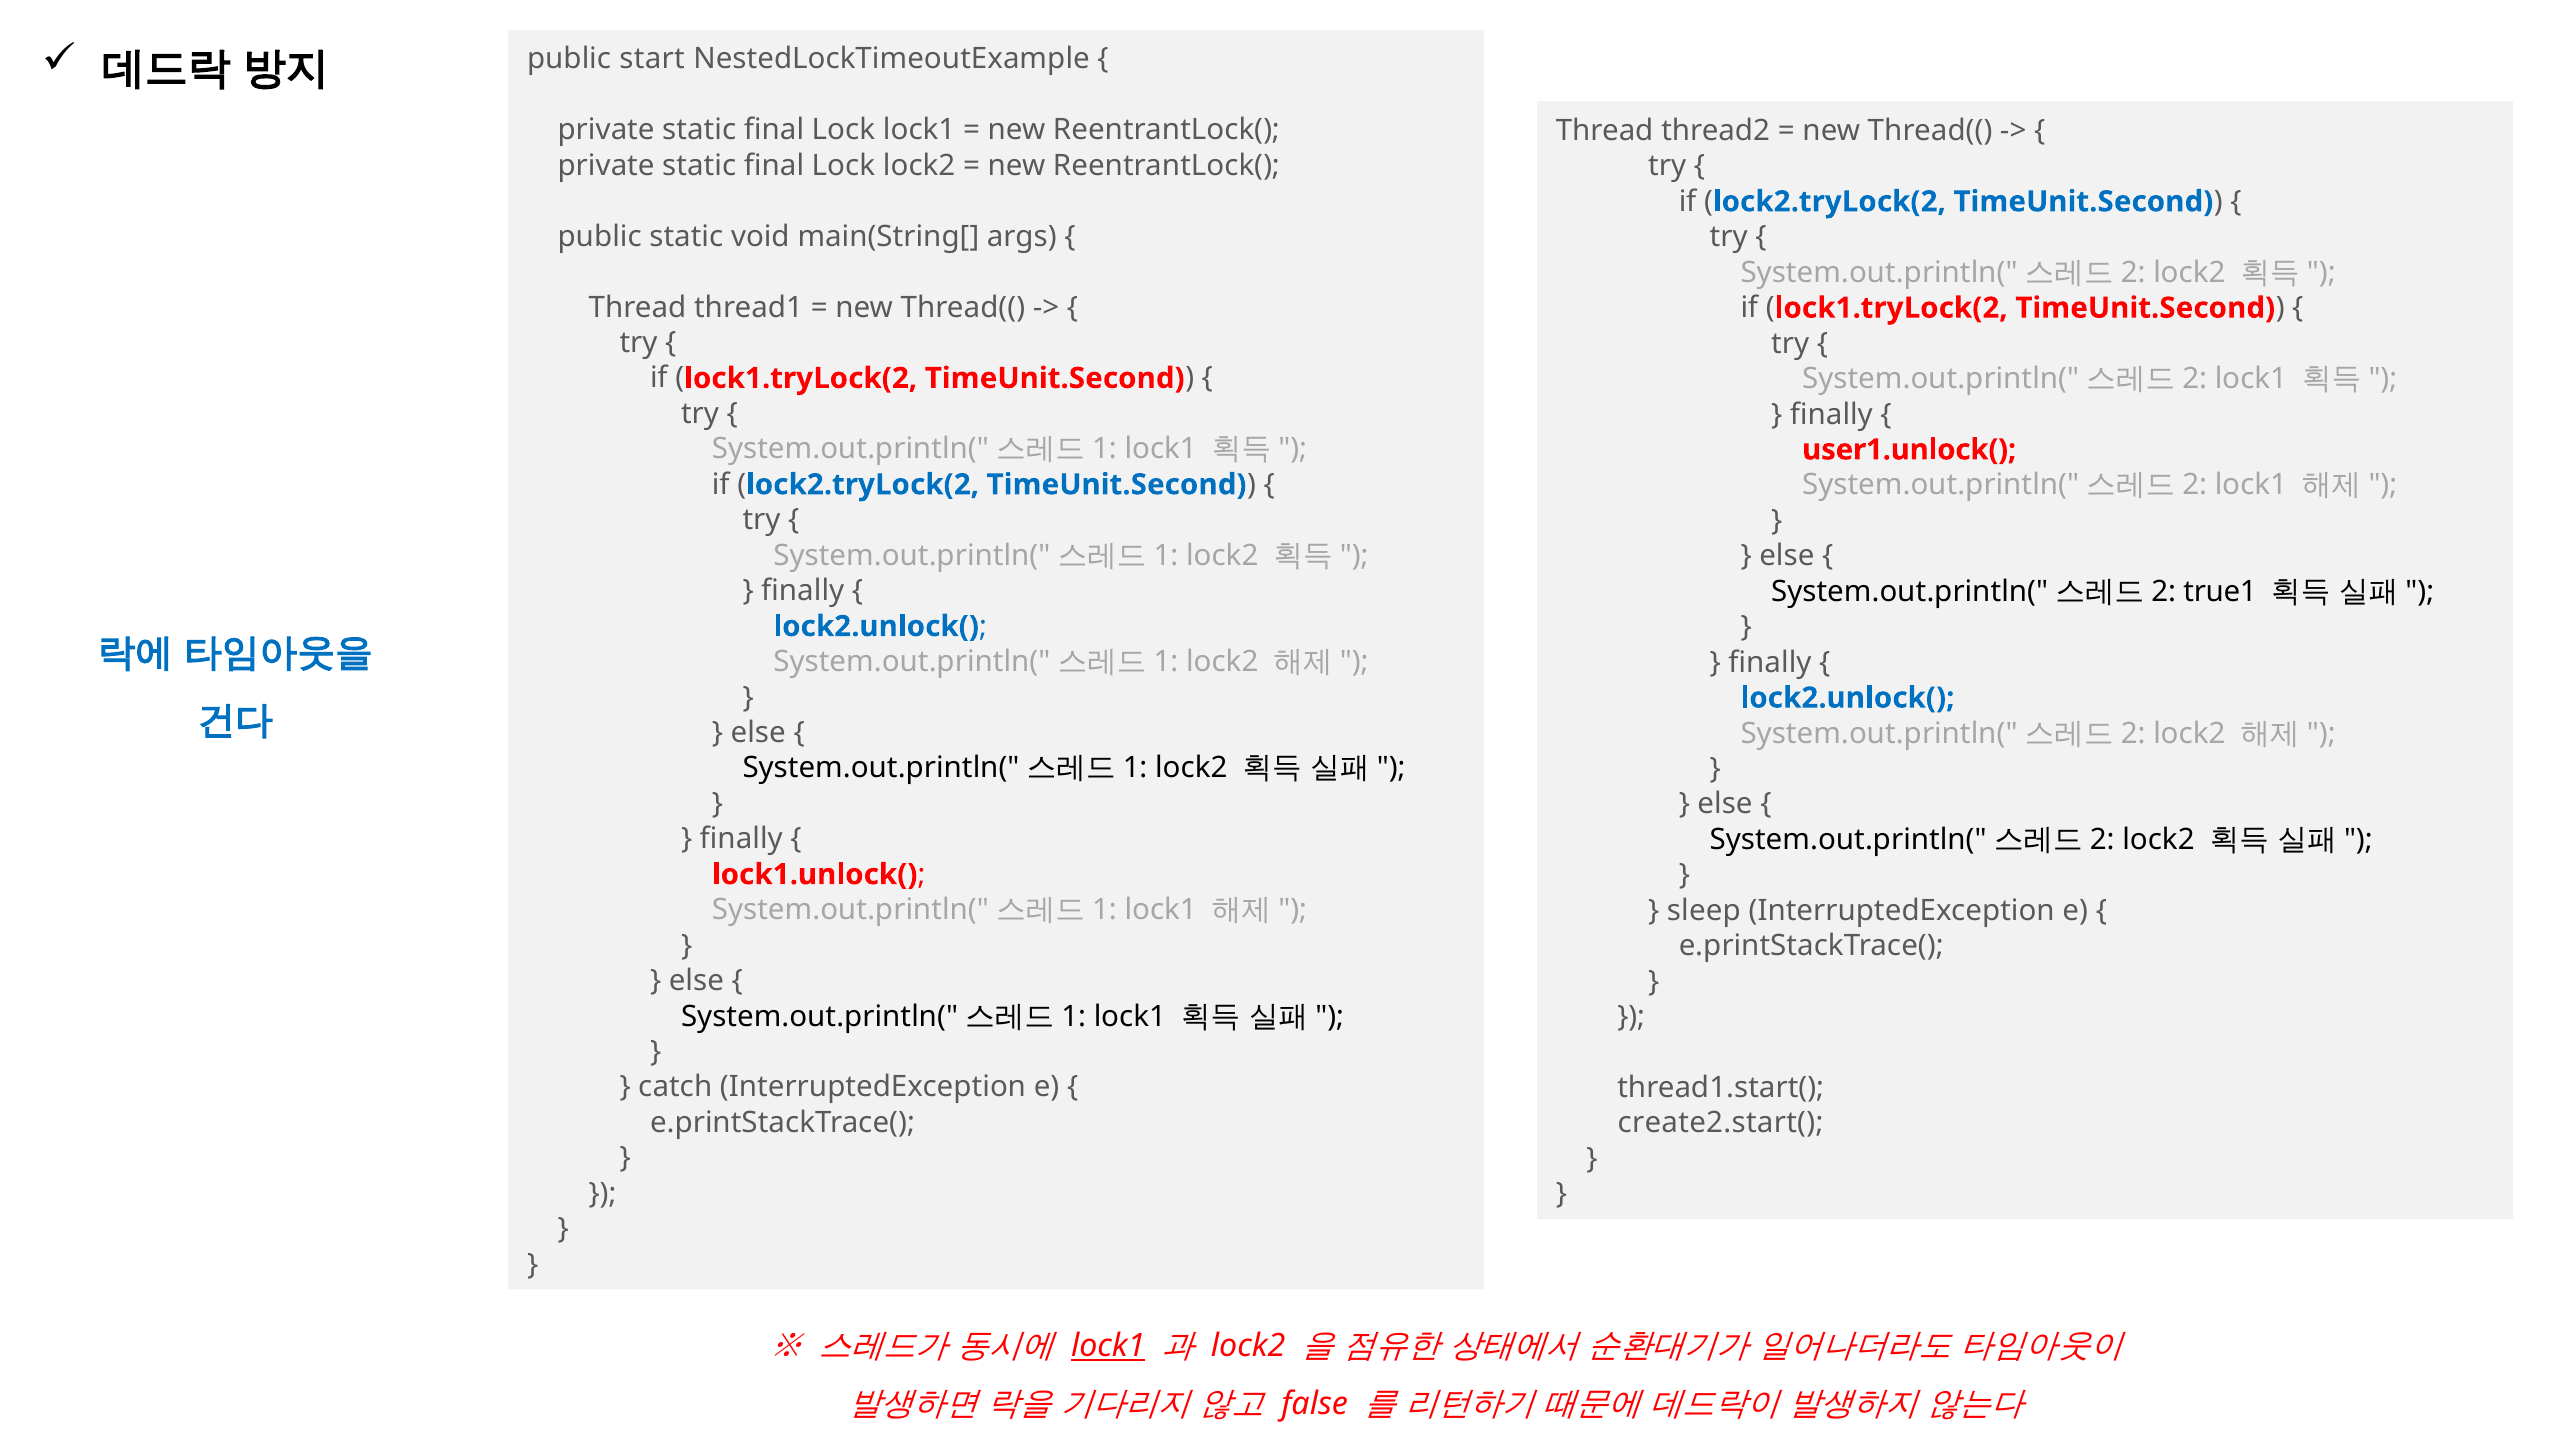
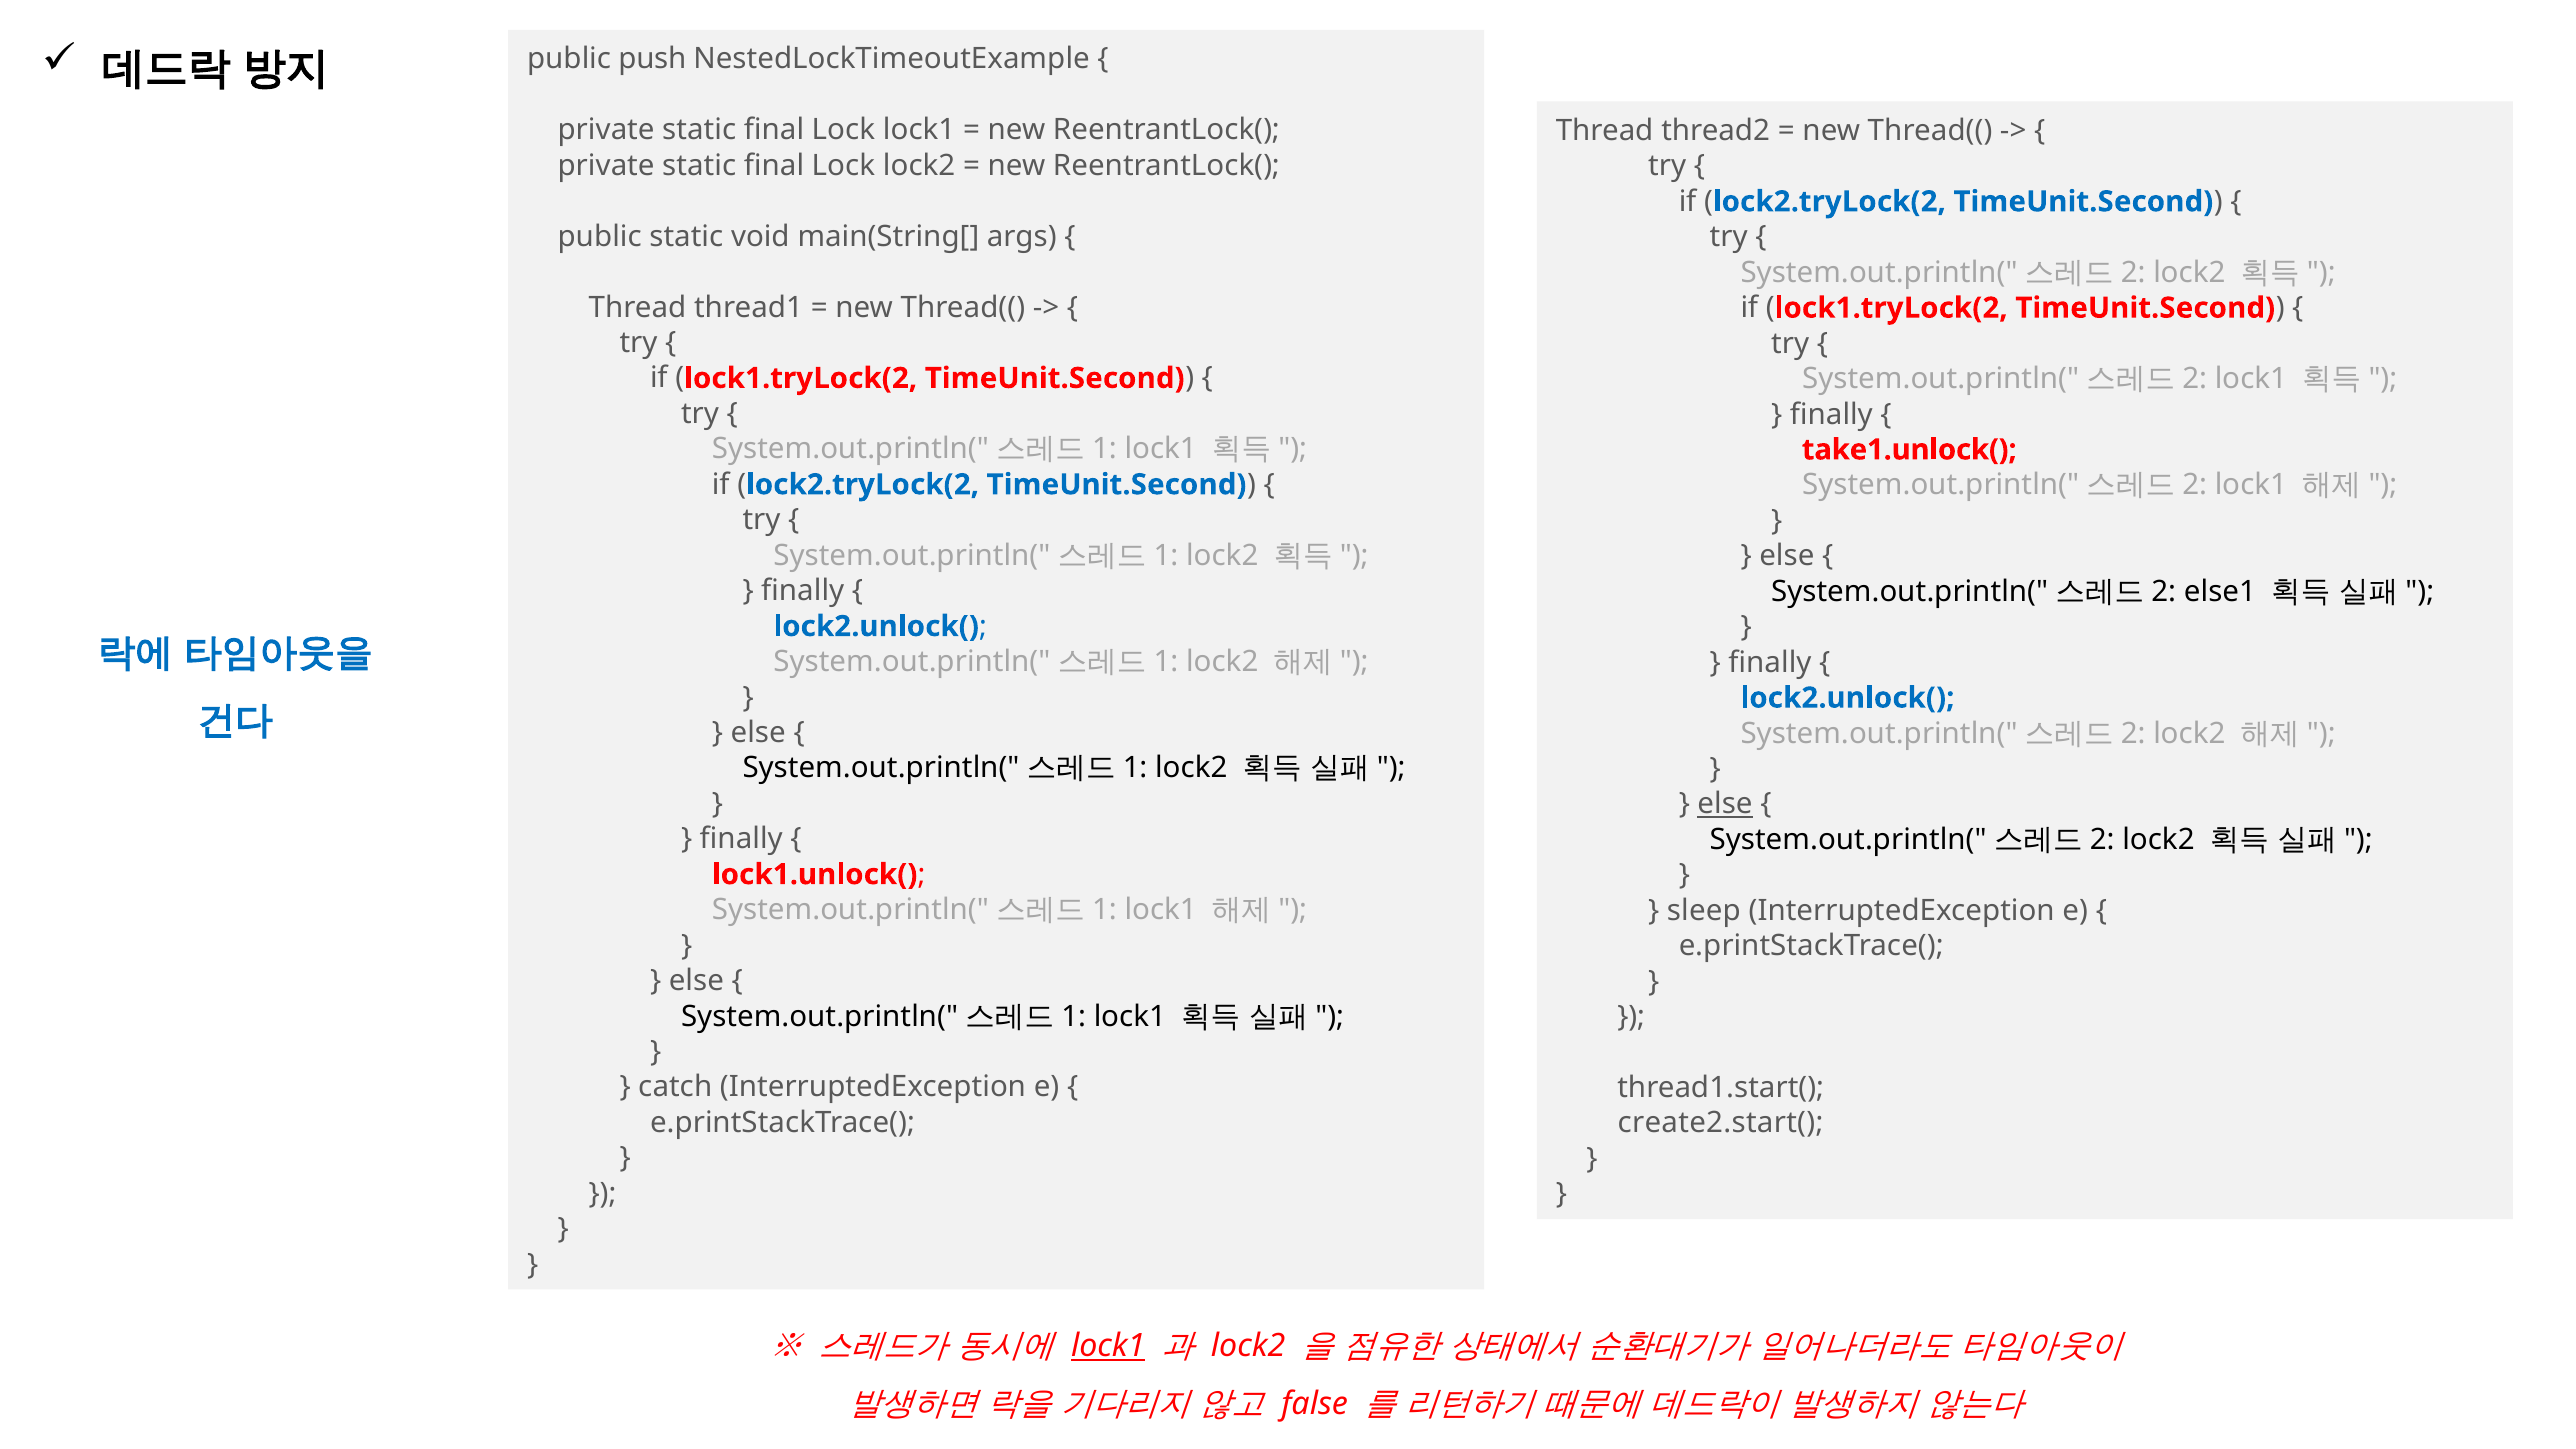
start: start -> push
user1.unlock(: user1.unlock( -> take1.unlock(
true1: true1 -> else1
else at (1725, 804) underline: none -> present
